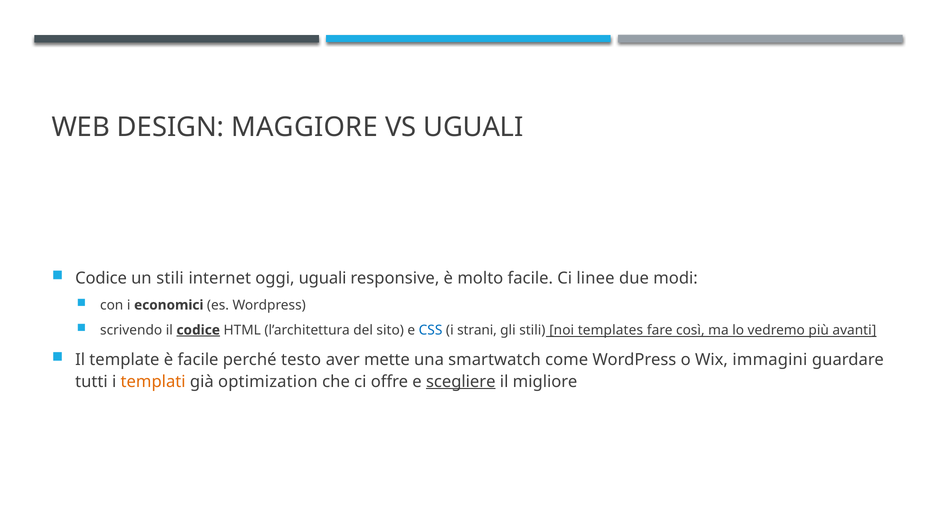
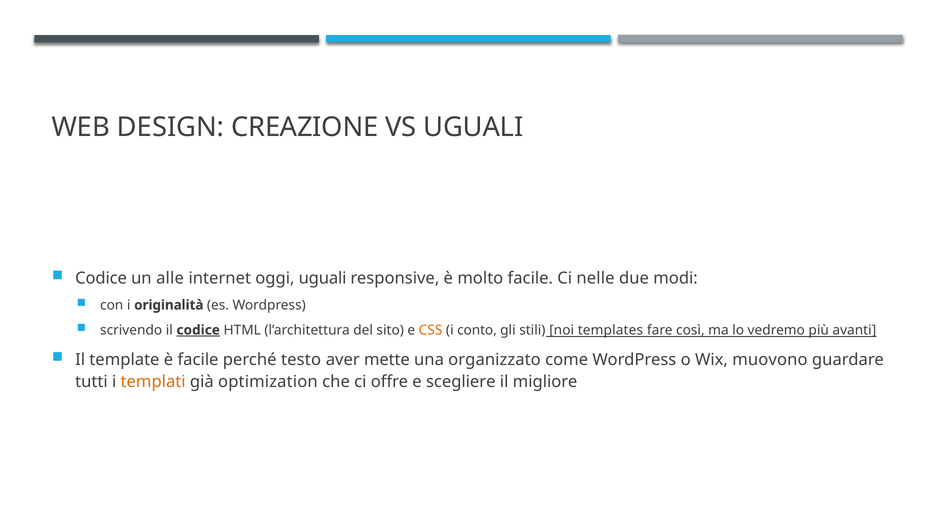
MAGGIORE: MAGGIORE -> CREAZIONE
un stili: stili -> alle
linee: linee -> nelle
economici: economici -> originalità
CSS colour: blue -> orange
strani: strani -> conto
smartwatch: smartwatch -> organizzato
immagini: immagini -> muovono
scegliere underline: present -> none
